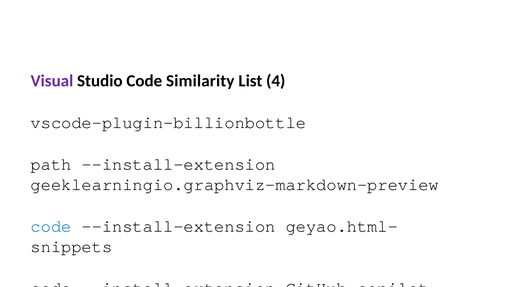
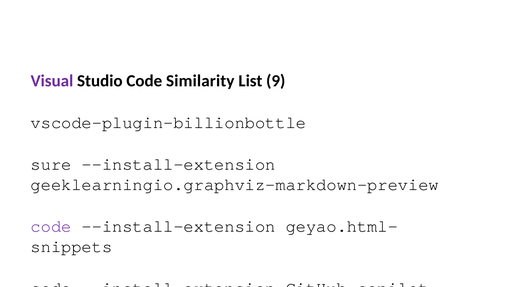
4: 4 -> 9
path: path -> sure
code at (51, 226) colour: blue -> purple
